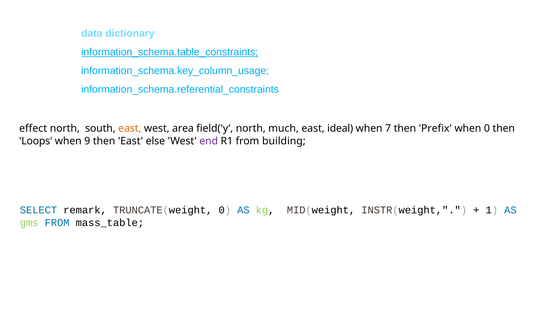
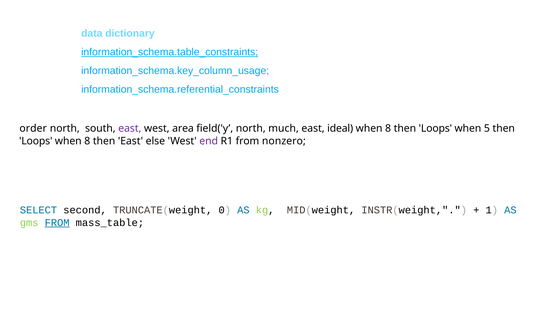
effect: effect -> order
east at (130, 128) colour: orange -> purple
7 at (388, 128): 7 -> 8
Prefix at (435, 128): Prefix -> Loops
when 0: 0 -> 5
9 at (87, 141): 9 -> 8
building: building -> nonzero
remark: remark -> second
FROM at (57, 222) underline: none -> present
